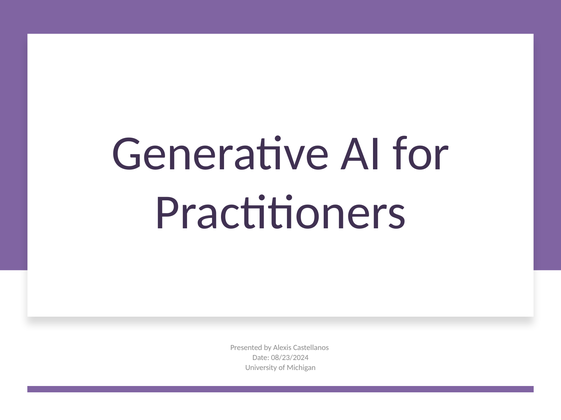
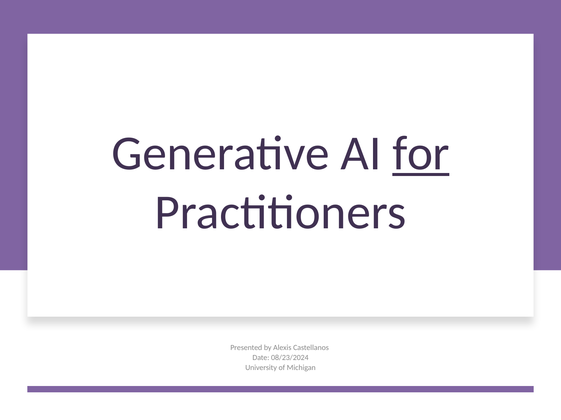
for underline: none -> present
